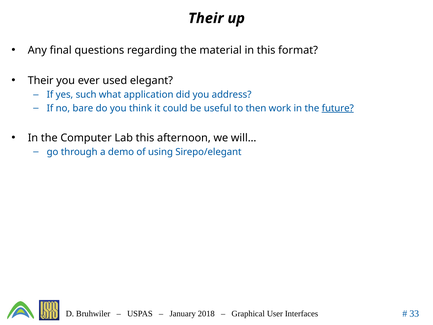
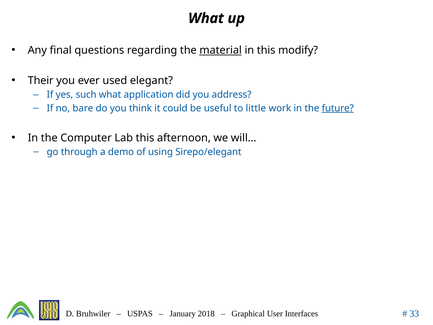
Their at (206, 18): Their -> What
material underline: none -> present
format: format -> modify
then: then -> little
